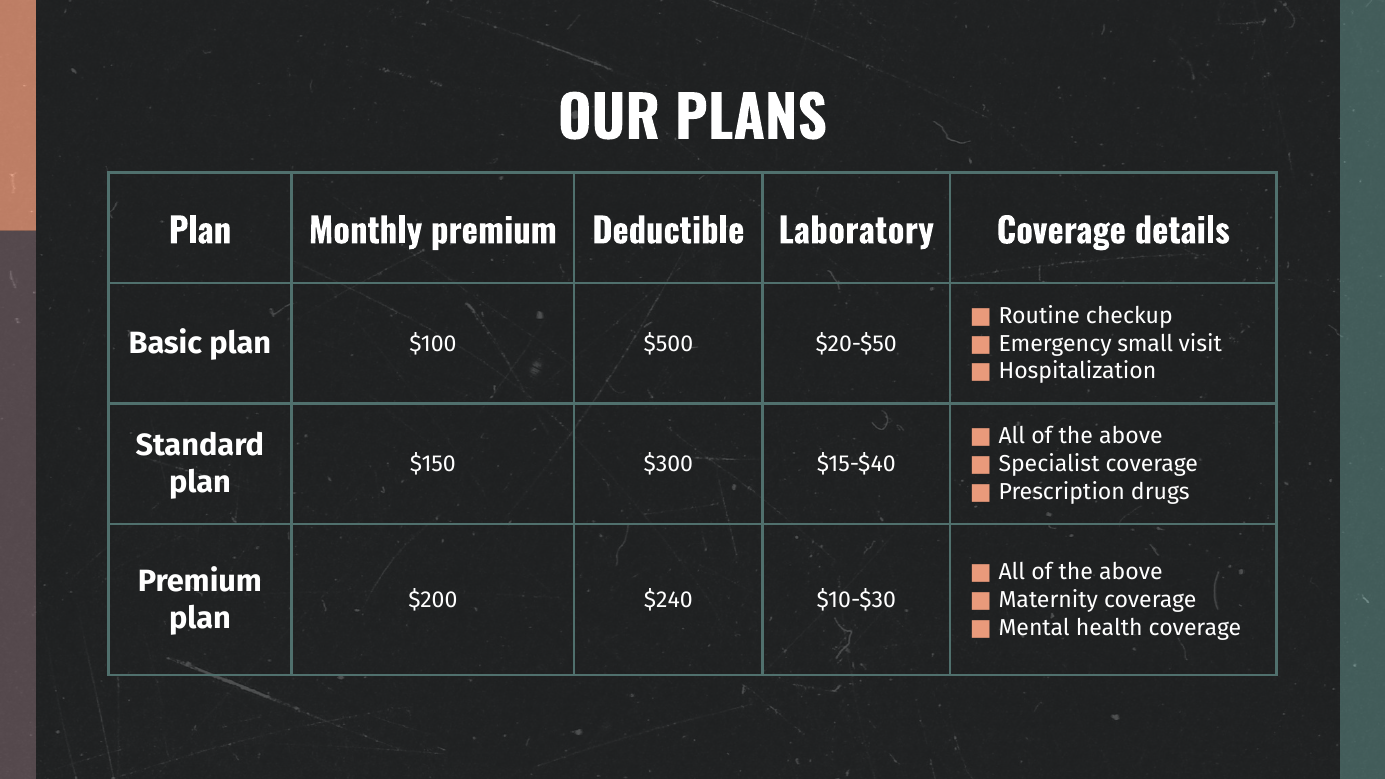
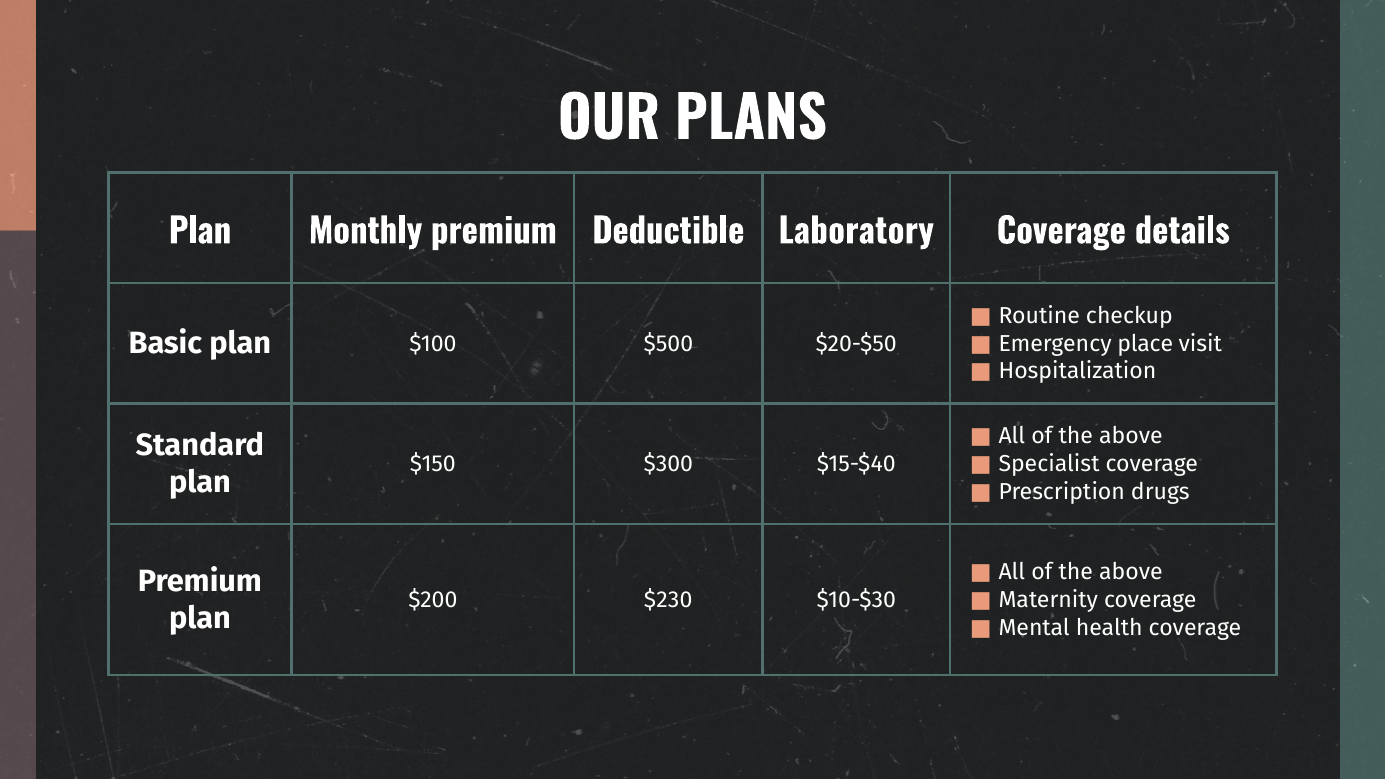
small: small -> place
$240: $240 -> $230
